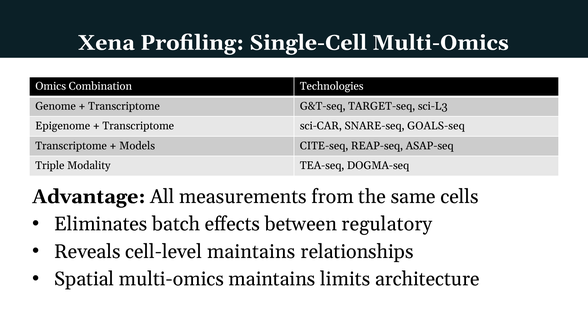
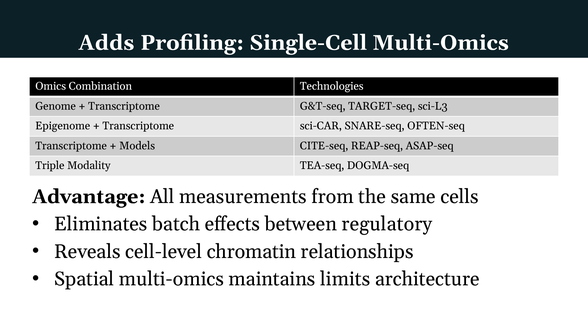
Xena: Xena -> Adds
GOALS-seq: GOALS-seq -> OFTEN-seq
cell-level maintains: maintains -> chromatin
